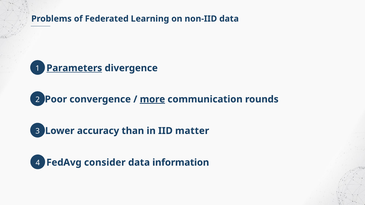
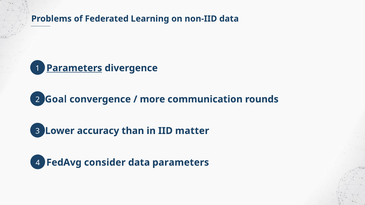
Poor: Poor -> Goal
more underline: present -> none
information at (181, 163): information -> parameters
